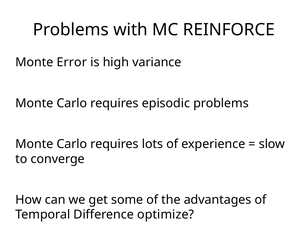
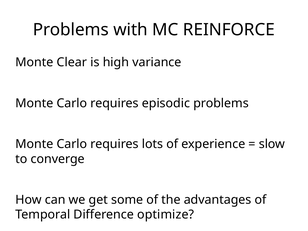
Error: Error -> Clear
